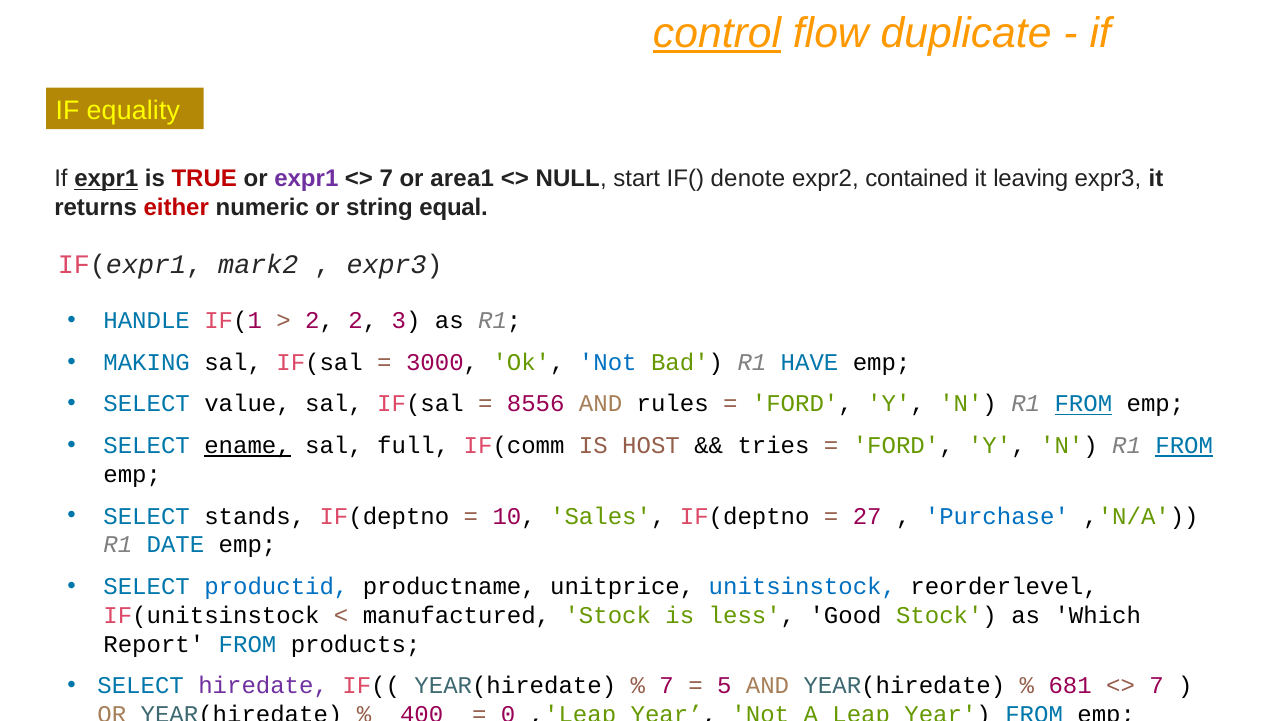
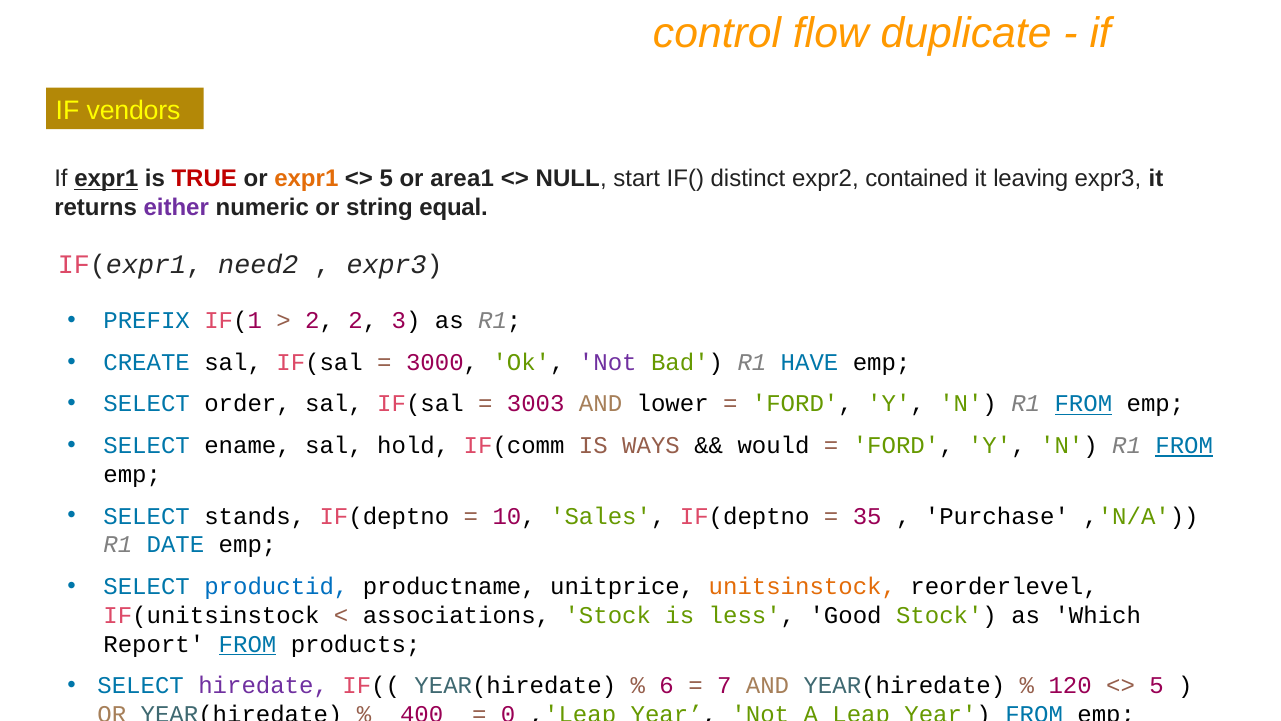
control underline: present -> none
equality: equality -> vendors
expr1 at (306, 179) colour: purple -> orange
7 at (386, 179): 7 -> 5
denote: denote -> distinct
either colour: red -> purple
mark2: mark2 -> need2
HANDLE: HANDLE -> PREFIX
MAKING: MAKING -> CREATE
Not at (608, 362) colour: blue -> purple
value: value -> order
8556: 8556 -> 3003
rules: rules -> lower
ename underline: present -> none
full: full -> hold
HOST: HOST -> WAYS
tries: tries -> would
27: 27 -> 35
Purchase colour: blue -> black
unitsinstock colour: blue -> orange
manufactured: manufactured -> associations
FROM at (248, 644) underline: none -> present
7 at (667, 685): 7 -> 6
5: 5 -> 7
681: 681 -> 120
7 at (1157, 685): 7 -> 5
